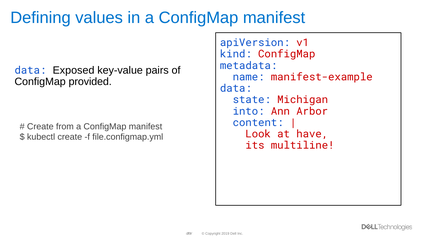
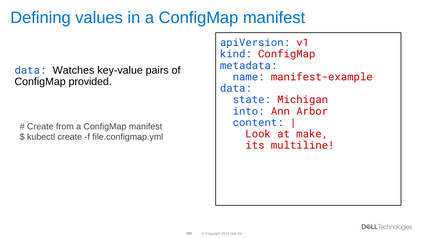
Exposed: Exposed -> Watches
have: have -> make
